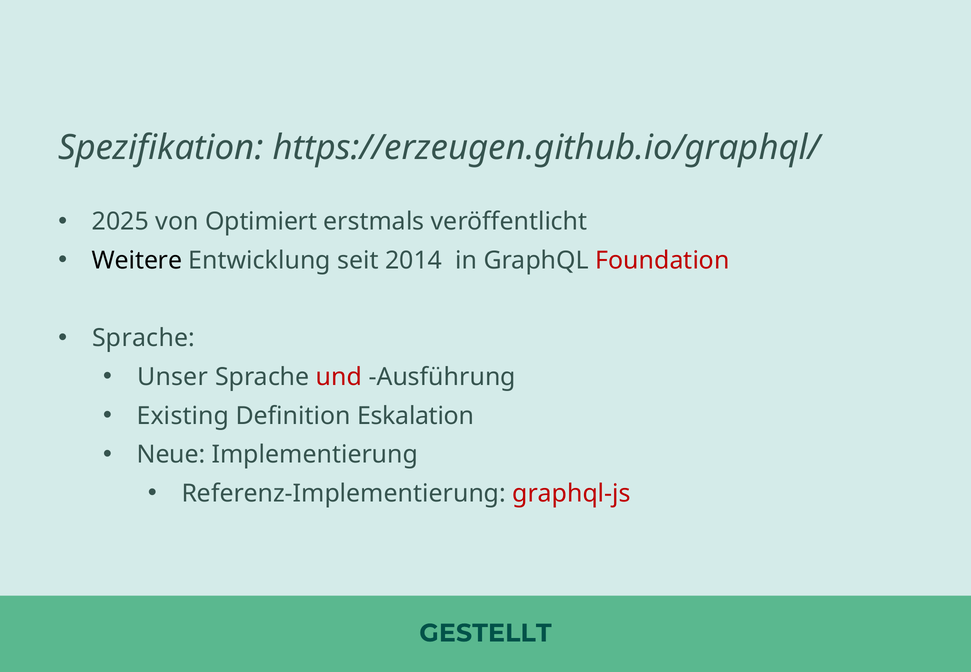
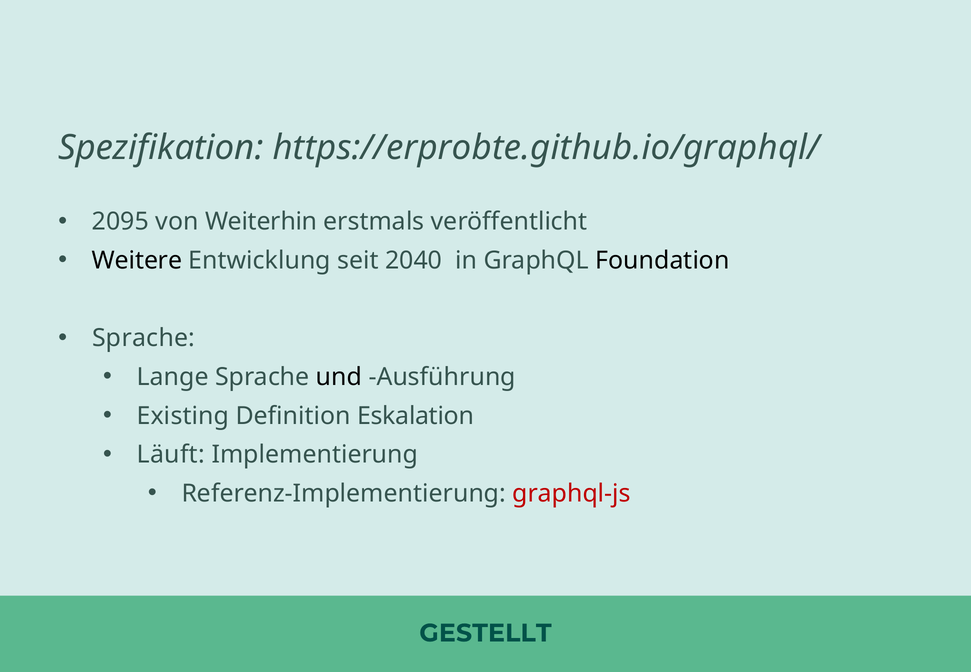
https://erzeugen.github.io/graphql/: https://erzeugen.github.io/graphql/ -> https://erprobte.github.io/graphql/
2025: 2025 -> 2095
Optimiert: Optimiert -> Weiterhin
2014: 2014 -> 2040
Foundation colour: red -> black
Unser: Unser -> Lange
und colour: red -> black
Neue: Neue -> Läuft
